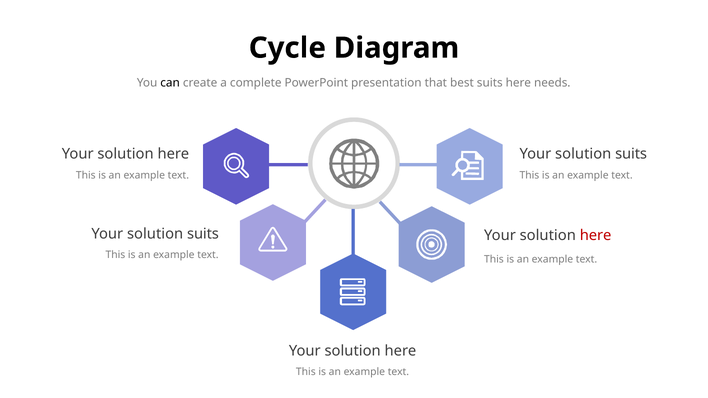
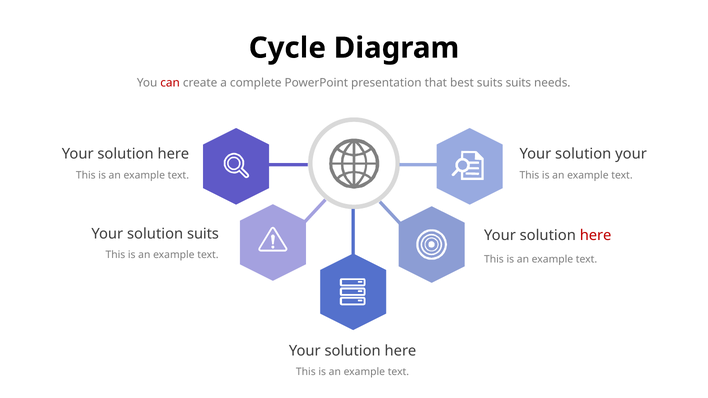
can colour: black -> red
suits here: here -> suits
suits at (631, 154): suits -> your
